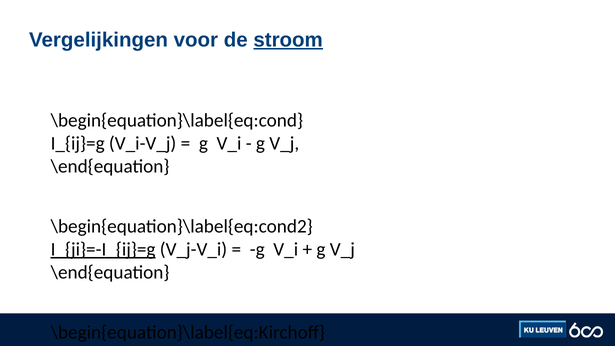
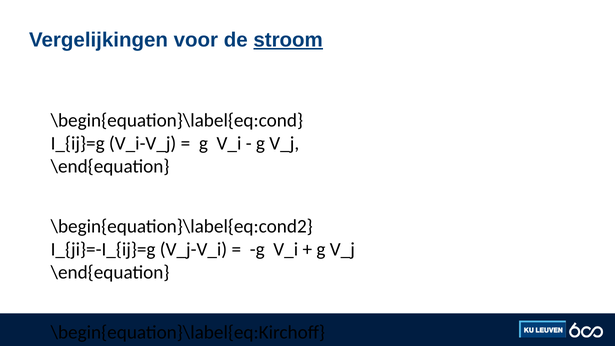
I_{ji}=-I_{ij}=g underline: present -> none
